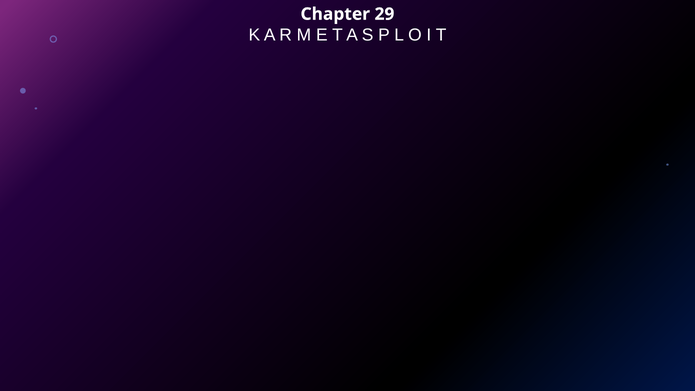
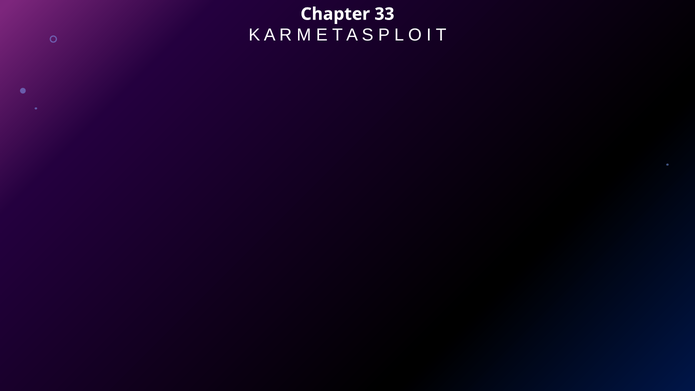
29: 29 -> 33
